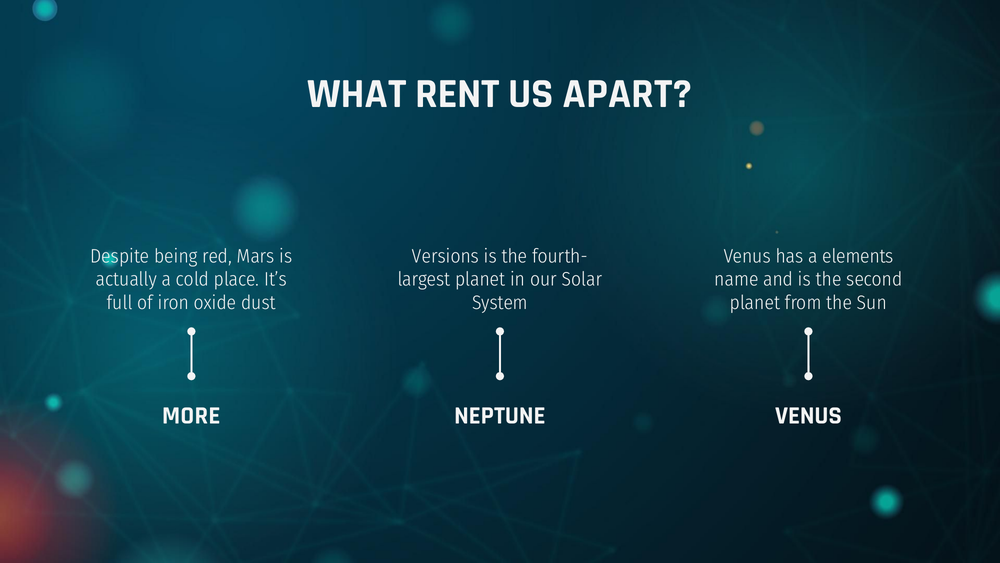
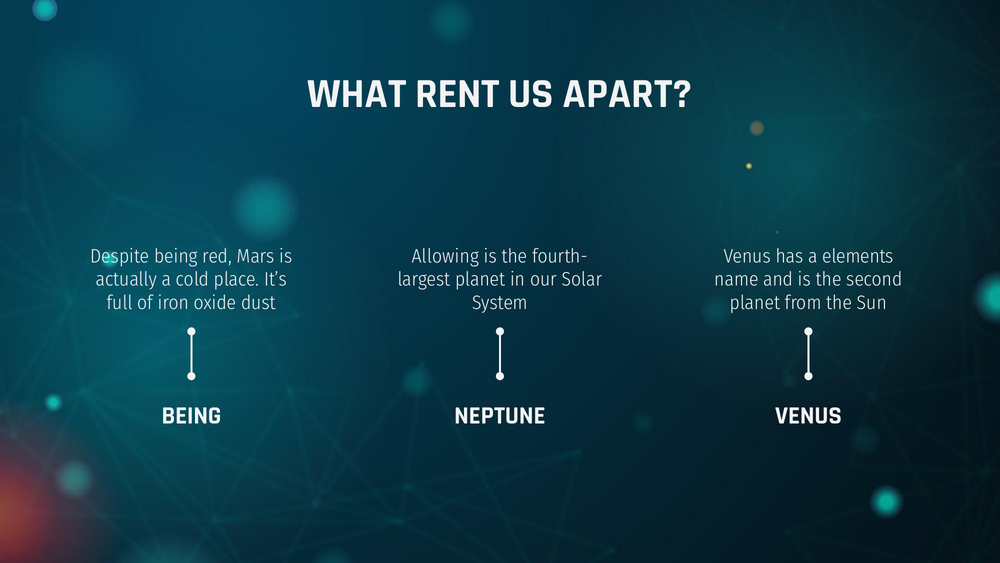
Versions: Versions -> Allowing
MORE at (191, 415): MORE -> BEING
